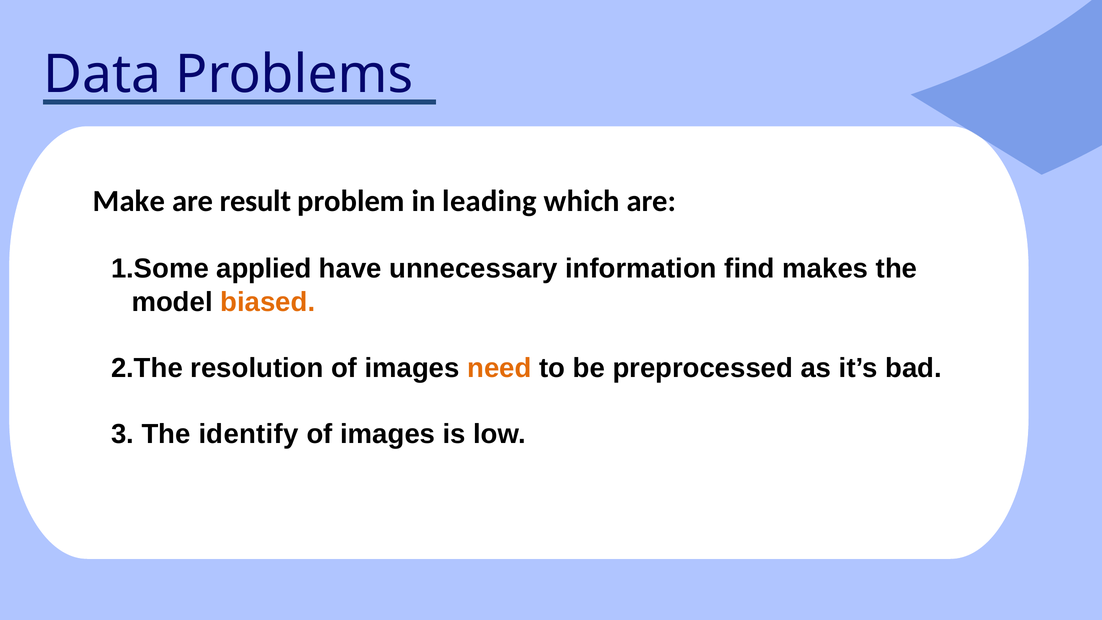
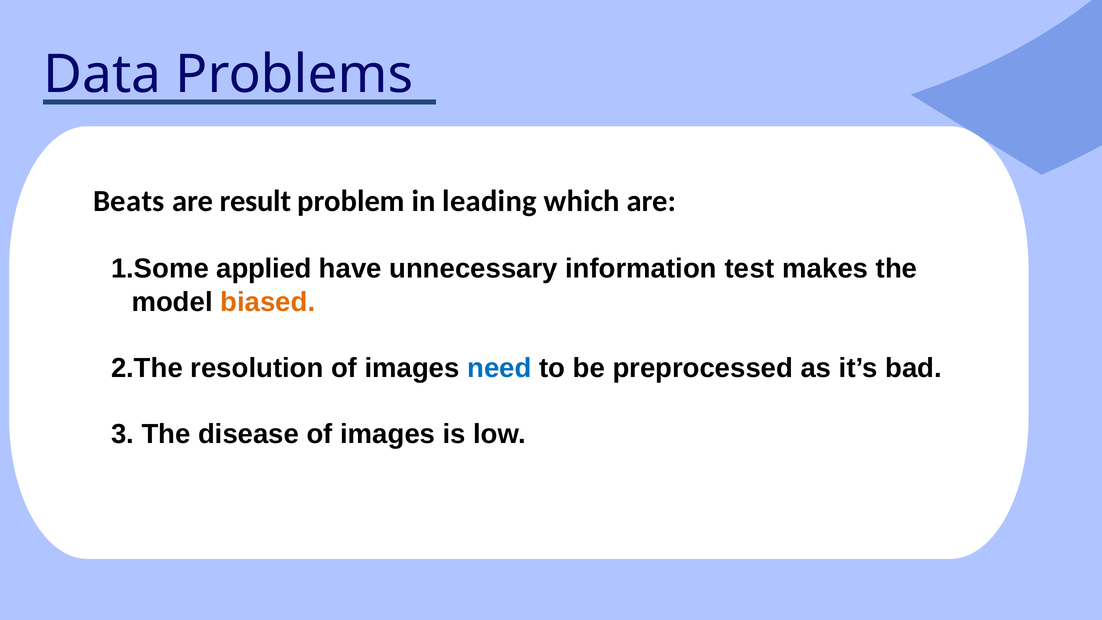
Make: Make -> Beats
find: find -> test
need colour: orange -> blue
identify: identify -> disease
